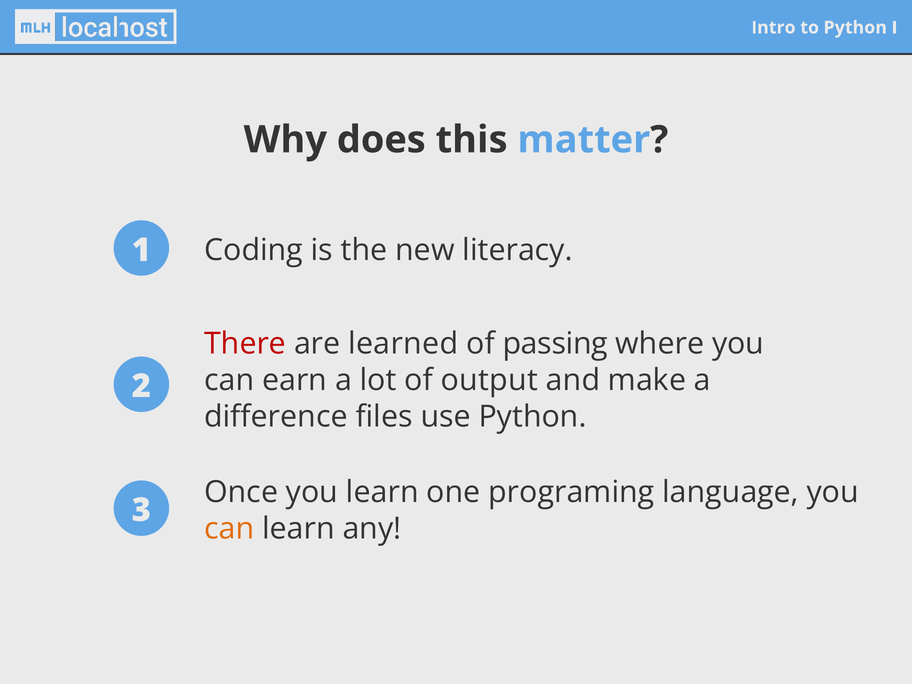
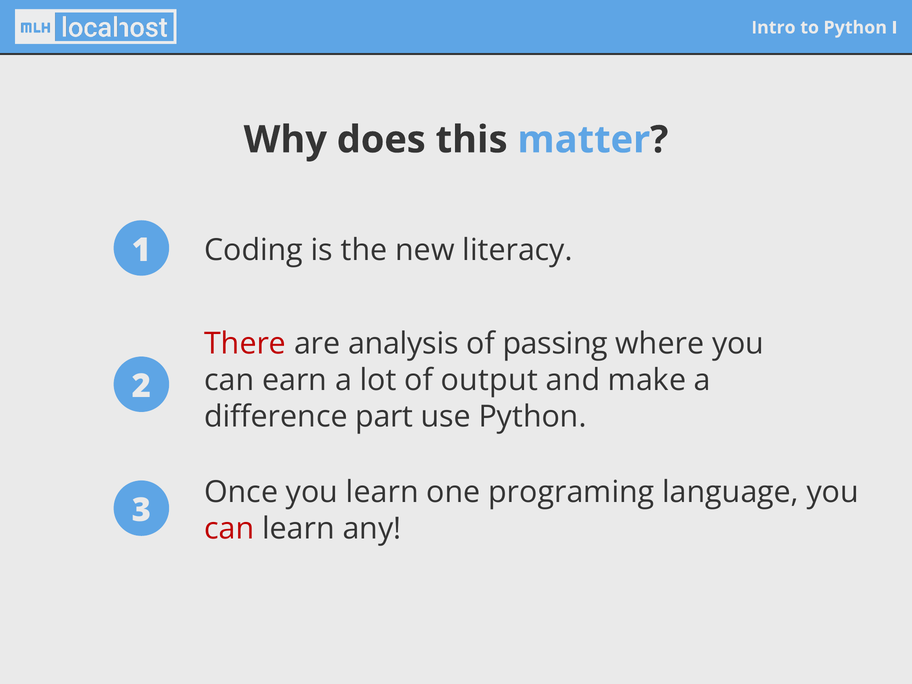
learned: learned -> analysis
files: files -> part
can at (229, 529) colour: orange -> red
